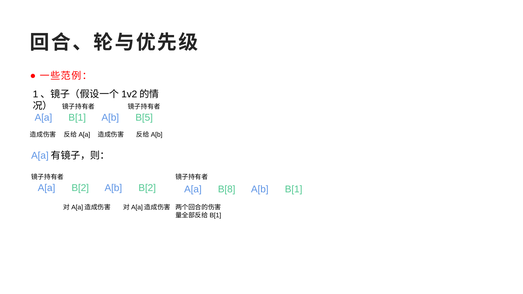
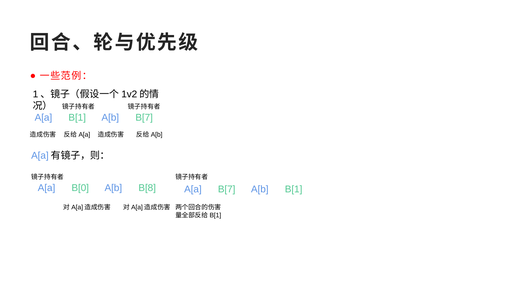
A[b B[5: B[5 -> B[7
A[a B[2: B[2 -> B[0
A[b B[2: B[2 -> B[8
A[a B[8: B[8 -> B[7
